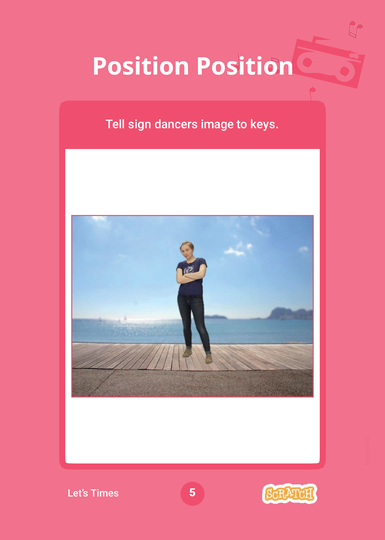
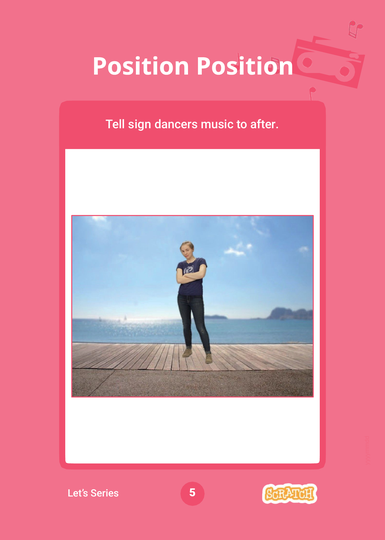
image: image -> music
keys: keys -> after
Times: Times -> Series
